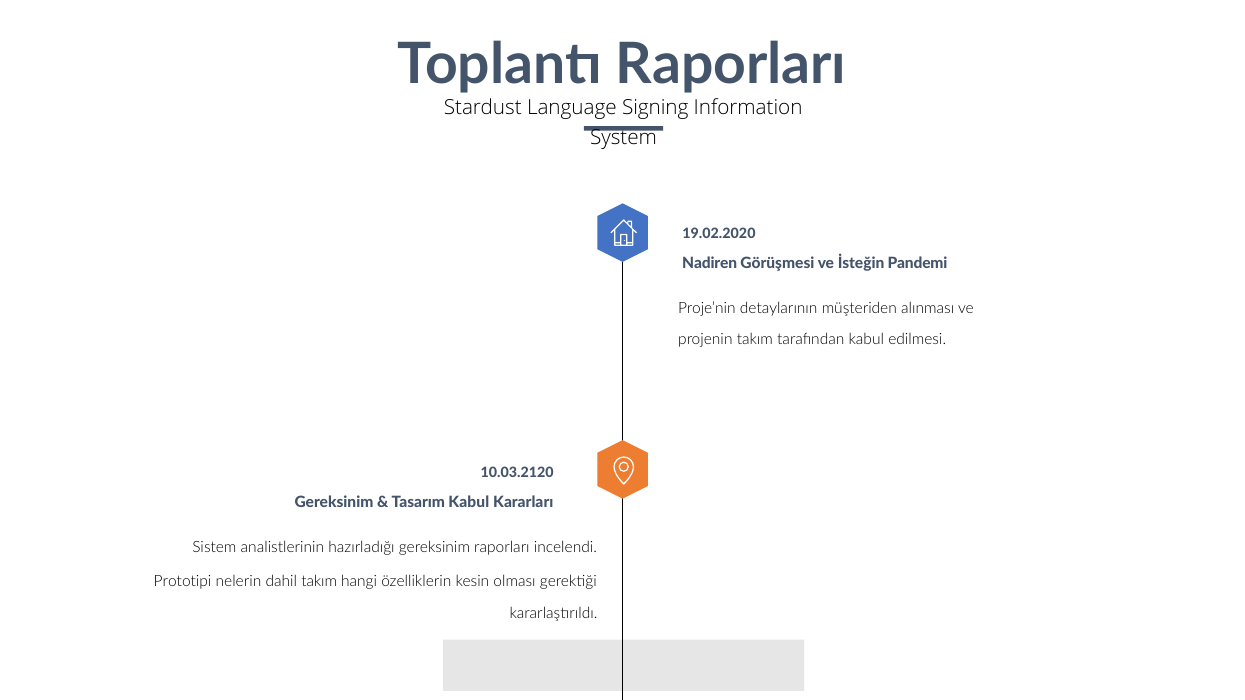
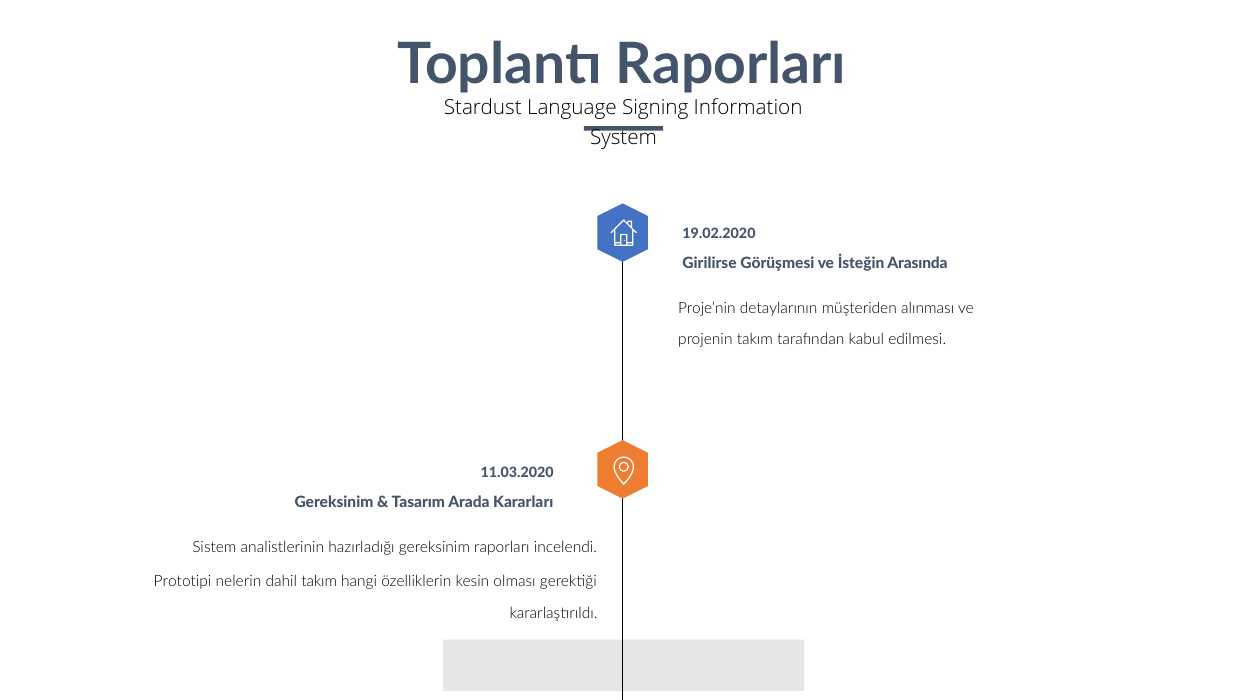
Nadiren: Nadiren -> Girilirse
Pandemi: Pandemi -> Arasında
10.03.2120: 10.03.2120 -> 11.03.2020
Tasarım Kabul: Kabul -> Arada
